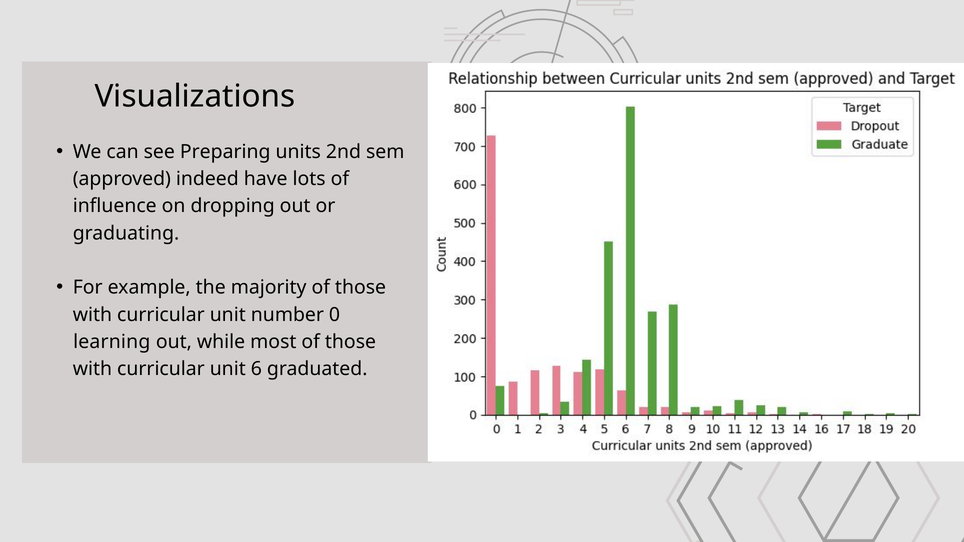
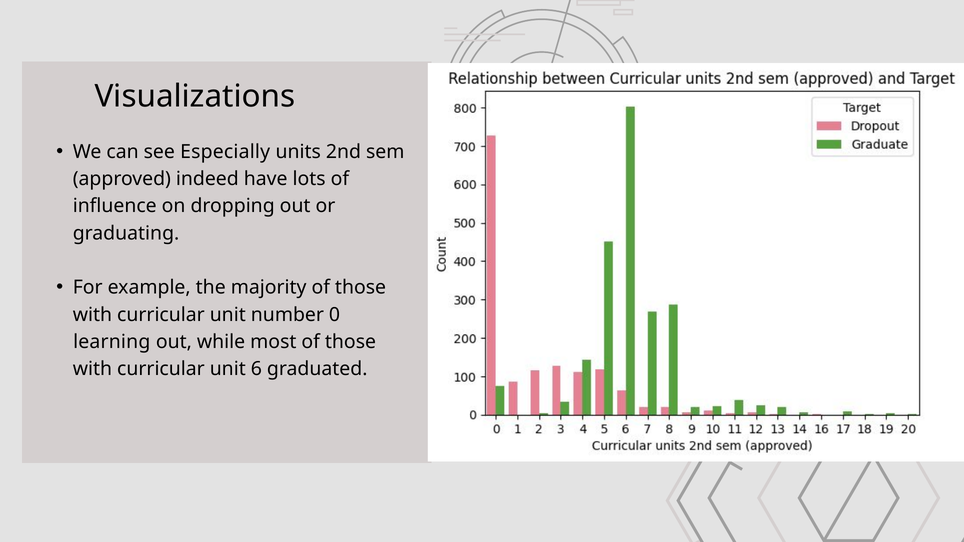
Preparing: Preparing -> Especially
